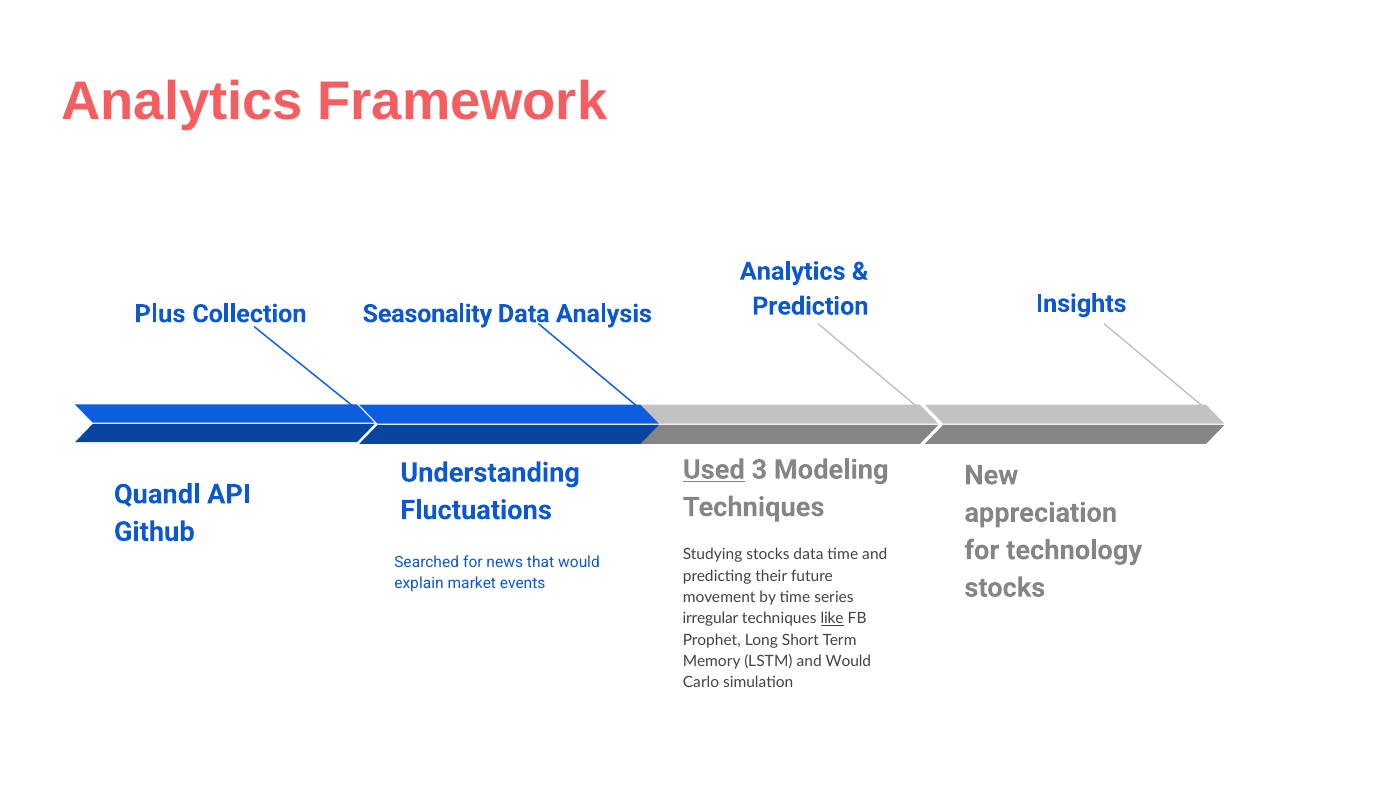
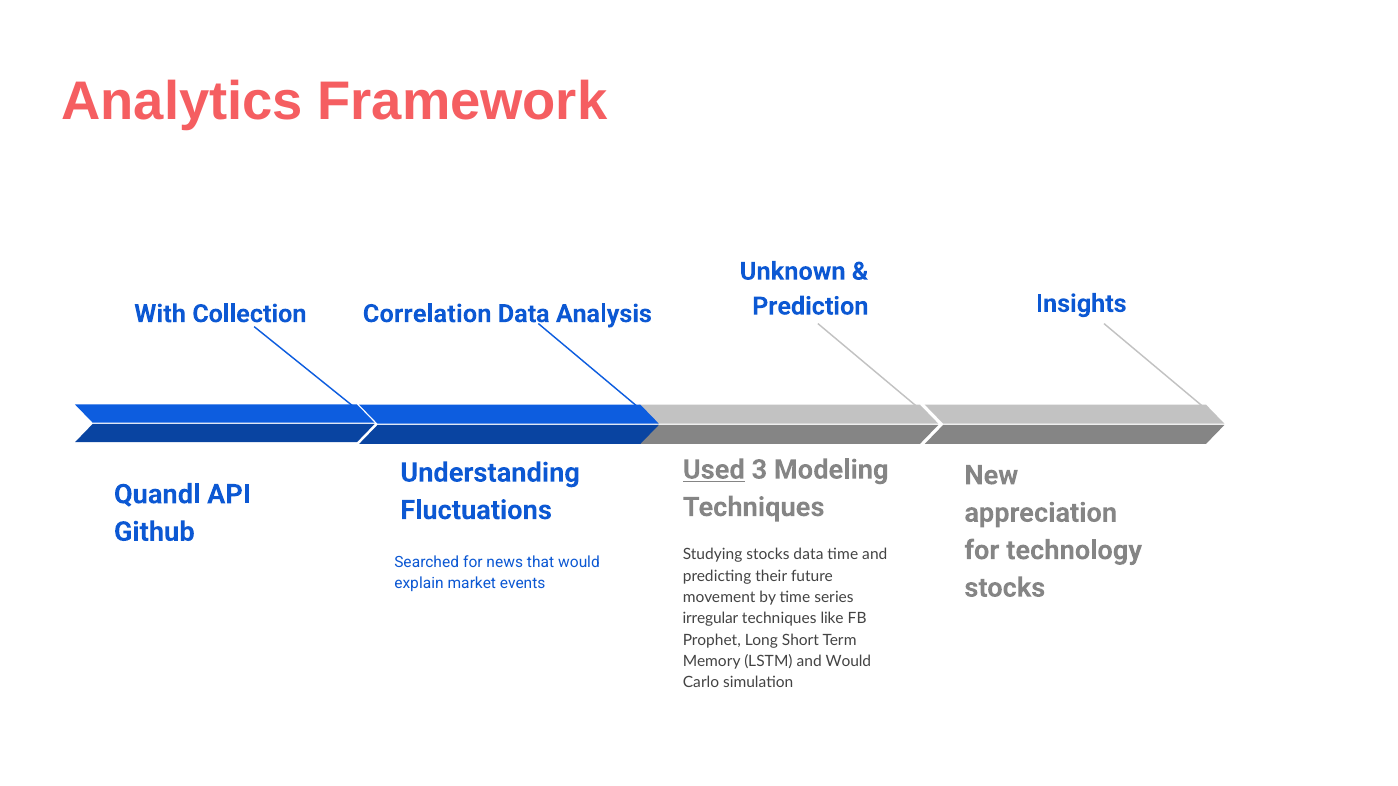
Analytics at (793, 272): Analytics -> Unknown
Plus: Plus -> With
Seasonality: Seasonality -> Correlation
like underline: present -> none
